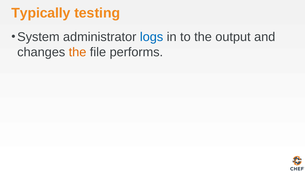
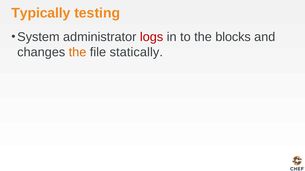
logs colour: blue -> red
output: output -> blocks
performs: performs -> statically
